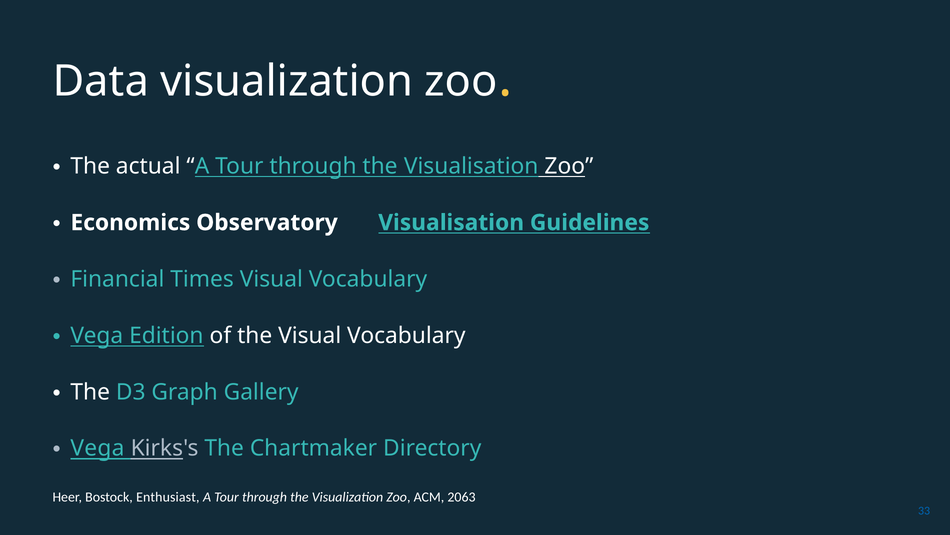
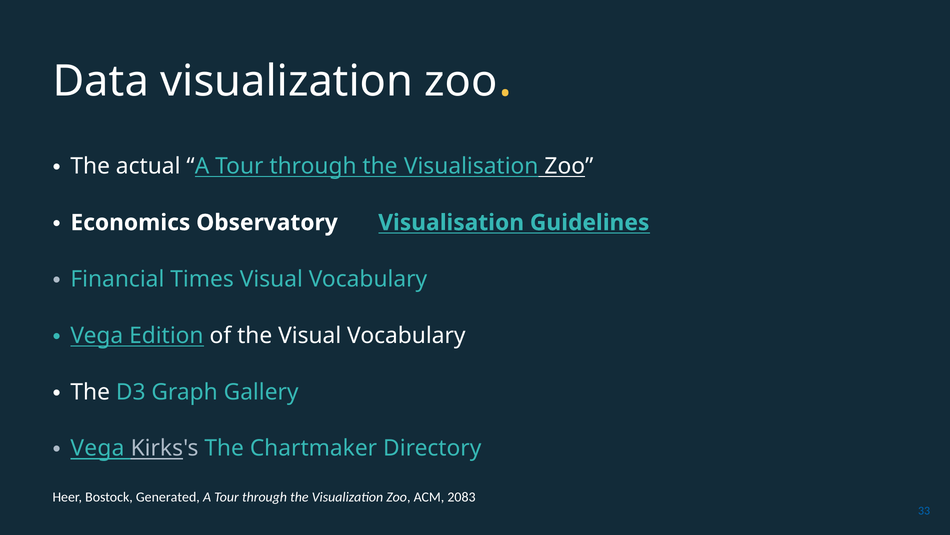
Enthusiast: Enthusiast -> Generated
2063: 2063 -> 2083
